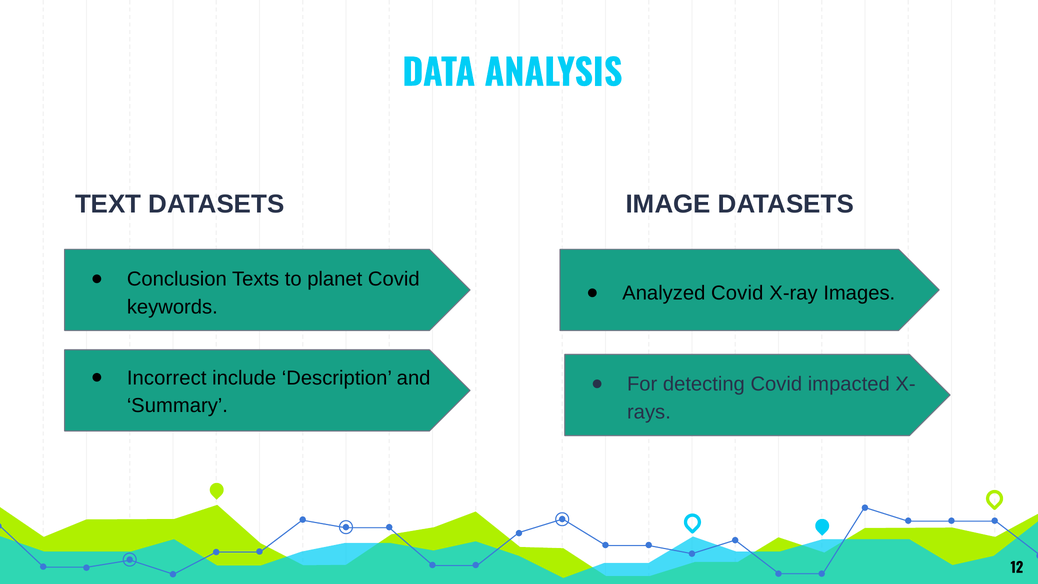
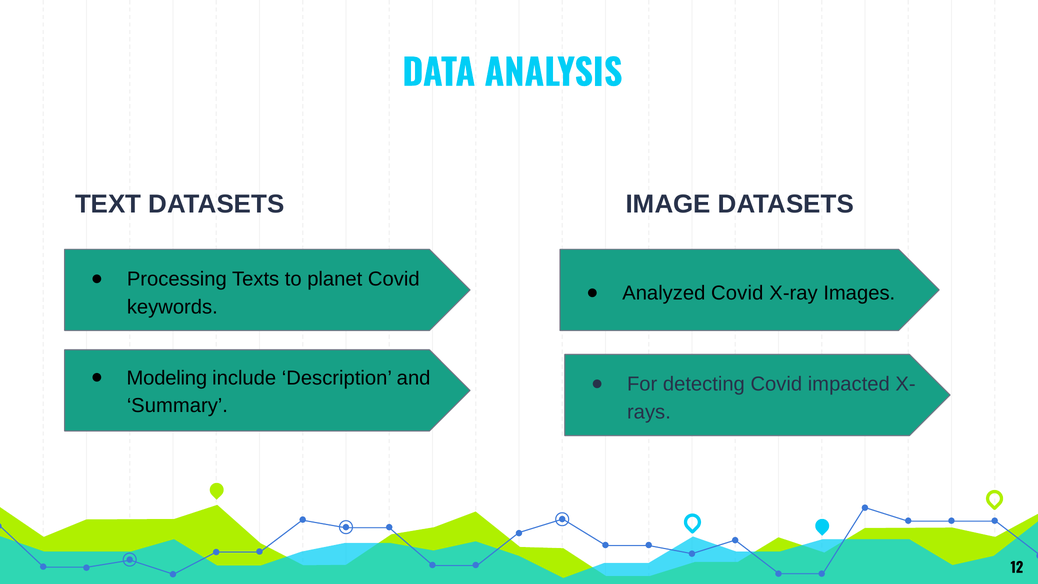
Conclusion: Conclusion -> Processing
Incorrect: Incorrect -> Modeling
